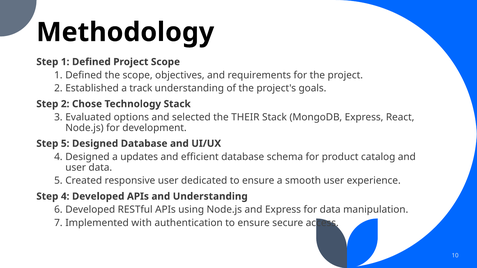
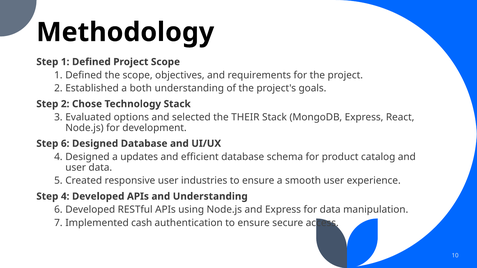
track: track -> both
Step 5: 5 -> 6
dedicated: dedicated -> industries
with: with -> cash
